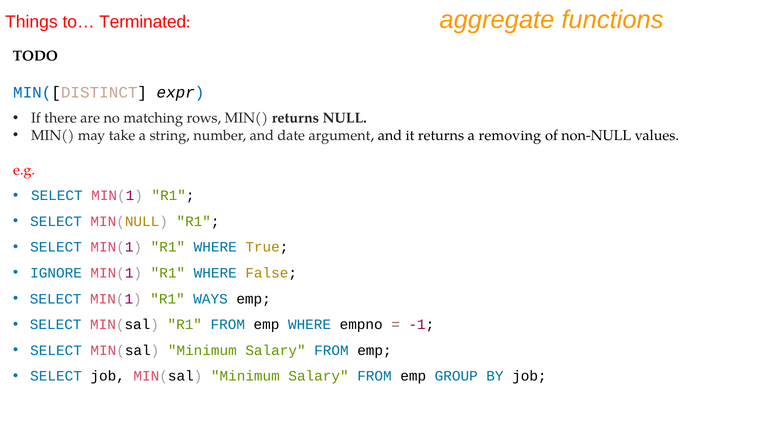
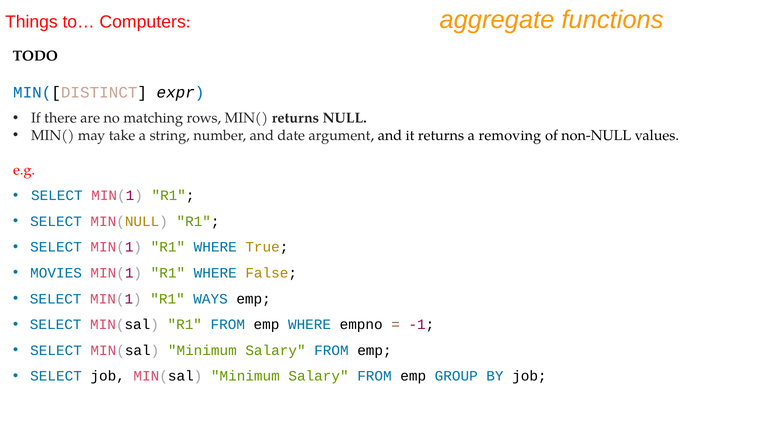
Terminated: Terminated -> Computers
IGNORE: IGNORE -> MOVIES
